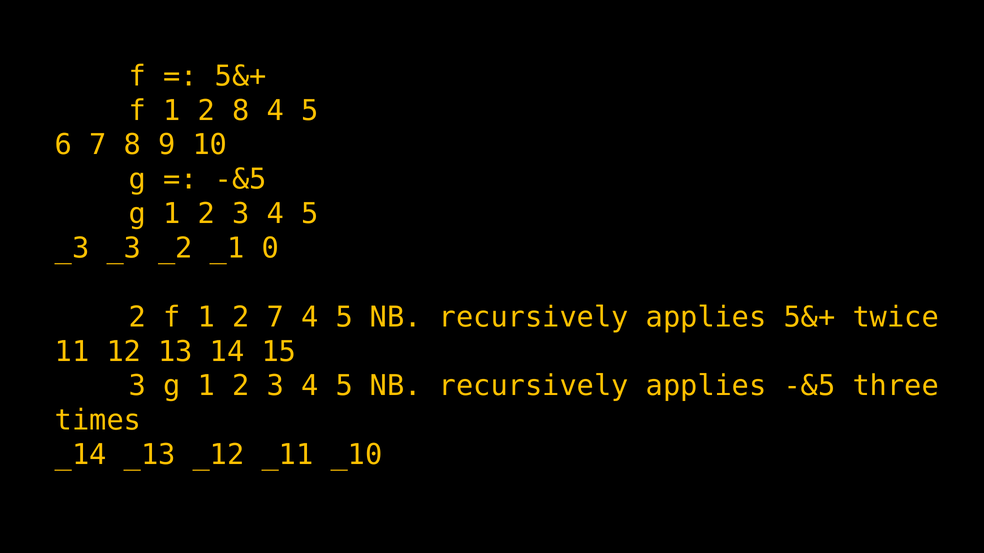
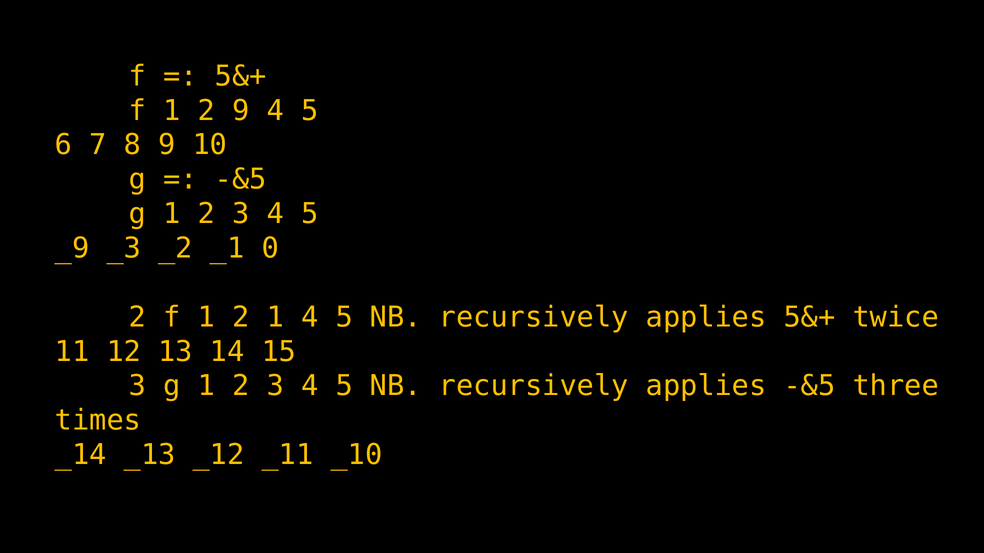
2 8: 8 -> 9
_3 at (72, 249): _3 -> _9
2 7: 7 -> 1
